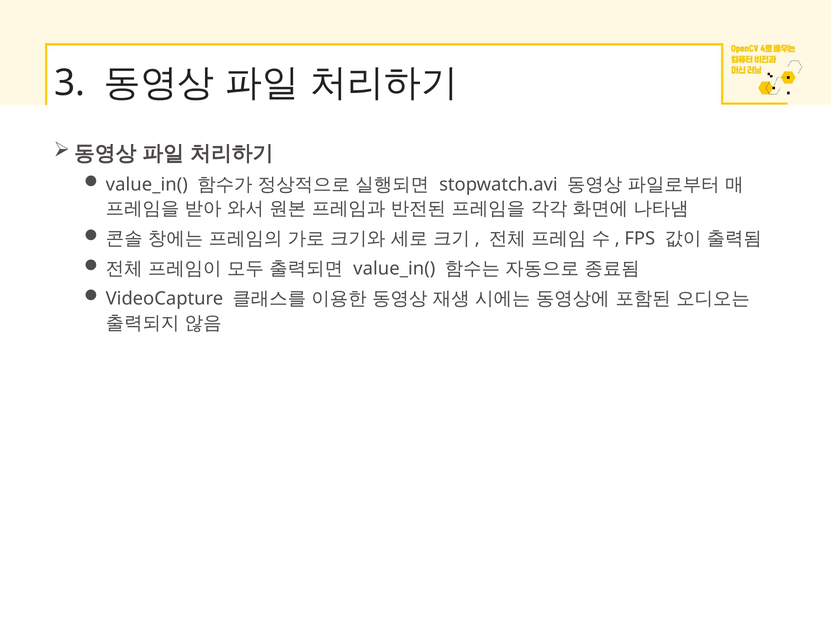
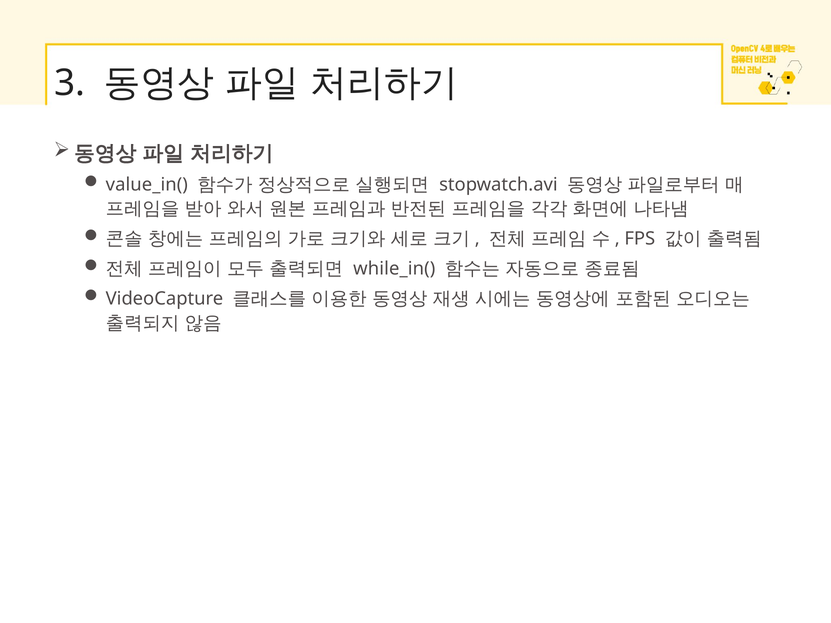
value_in( at (394, 269): value_in( -> while_in(
